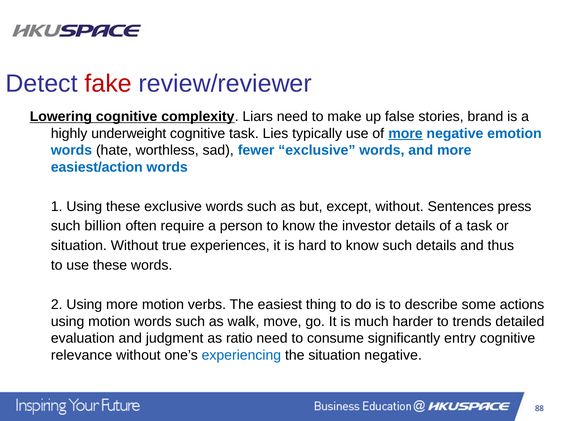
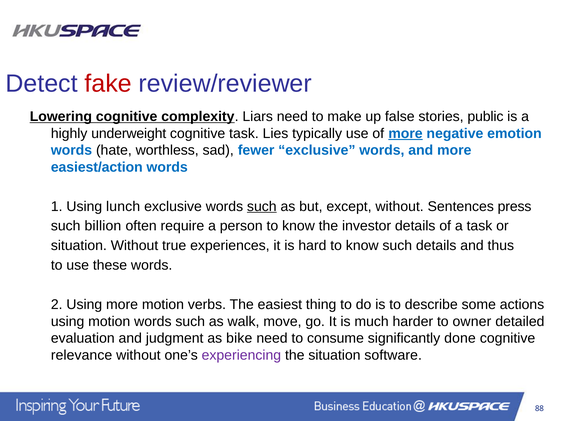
brand: brand -> public
Using these: these -> lunch
such at (262, 206) underline: none -> present
trends: trends -> owner
ratio: ratio -> bike
entry: entry -> done
experiencing colour: blue -> purple
situation negative: negative -> software
